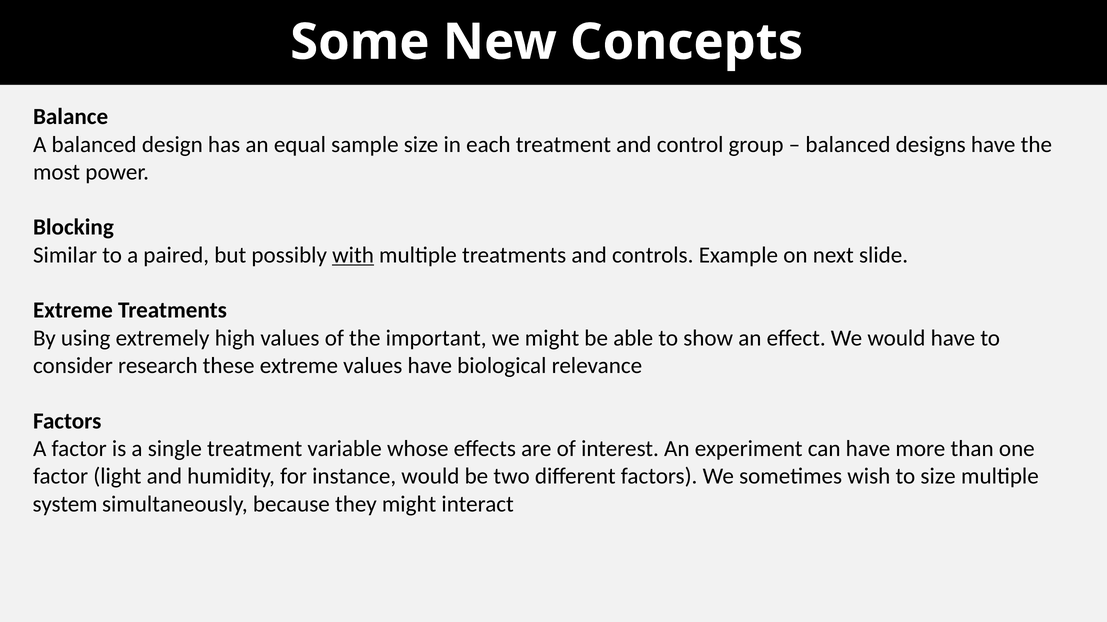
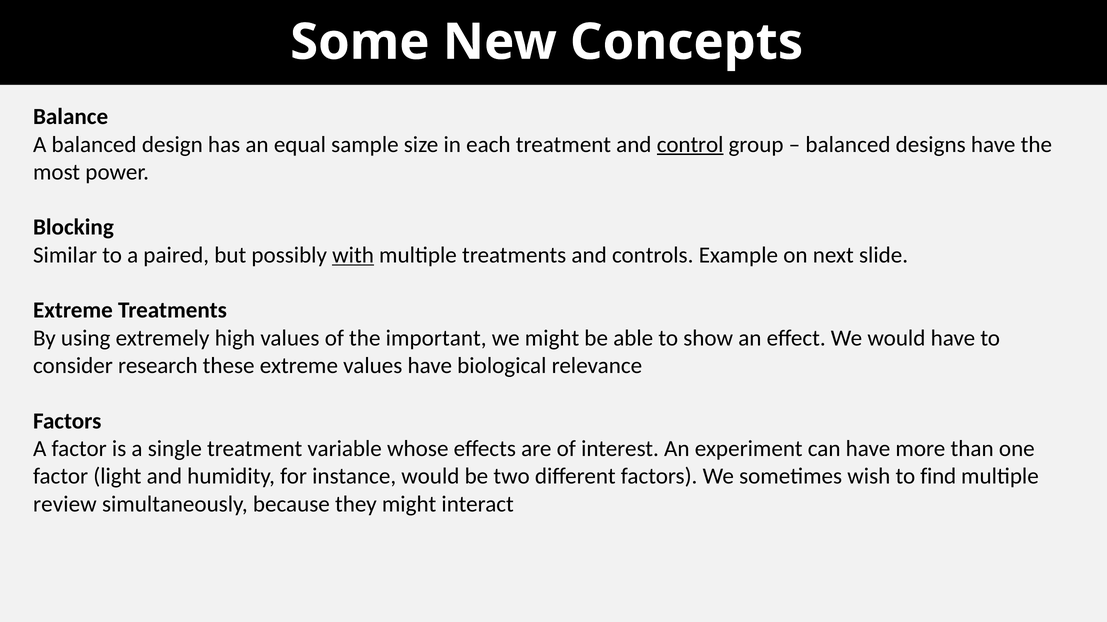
control underline: none -> present
to size: size -> find
system: system -> review
